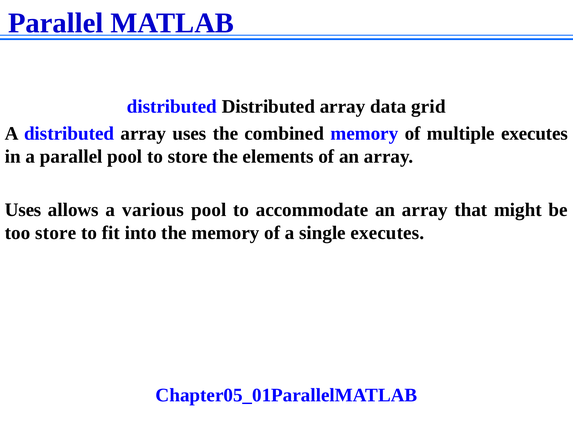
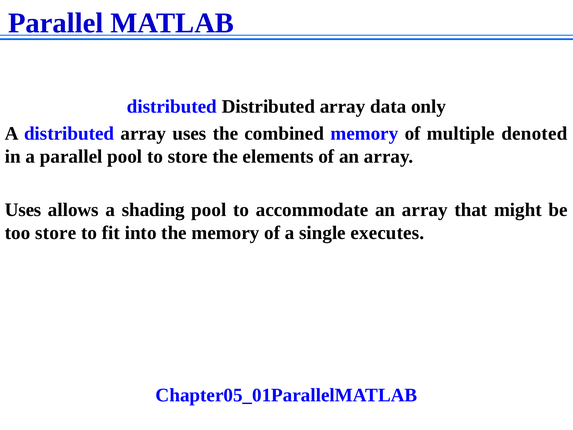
grid: grid -> only
multiple executes: executes -> denoted
various: various -> shading
